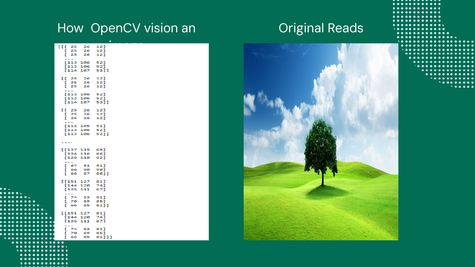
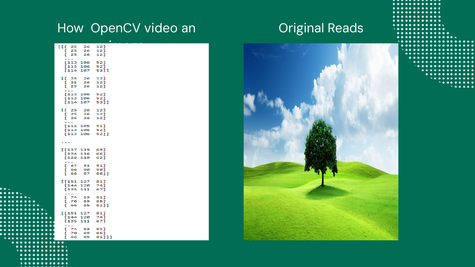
vision: vision -> video
